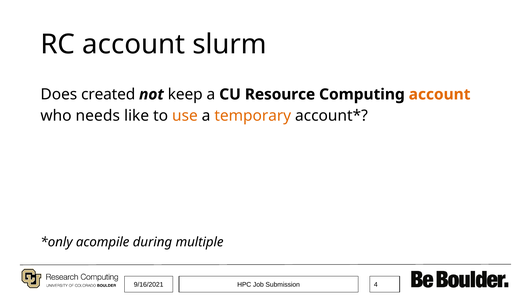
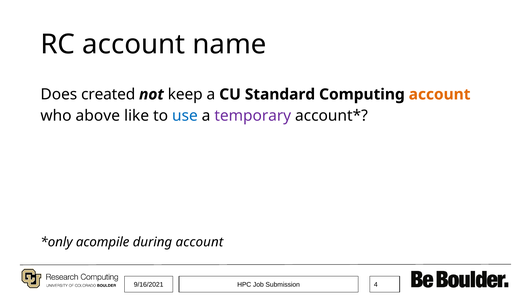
slurm: slurm -> name
Resource: Resource -> Standard
needs: needs -> above
use colour: orange -> blue
temporary colour: orange -> purple
during multiple: multiple -> account
